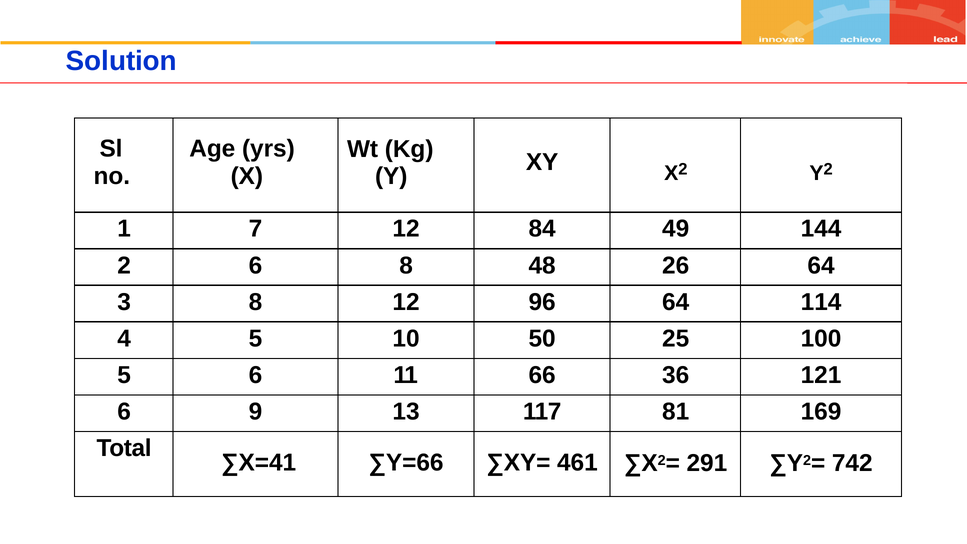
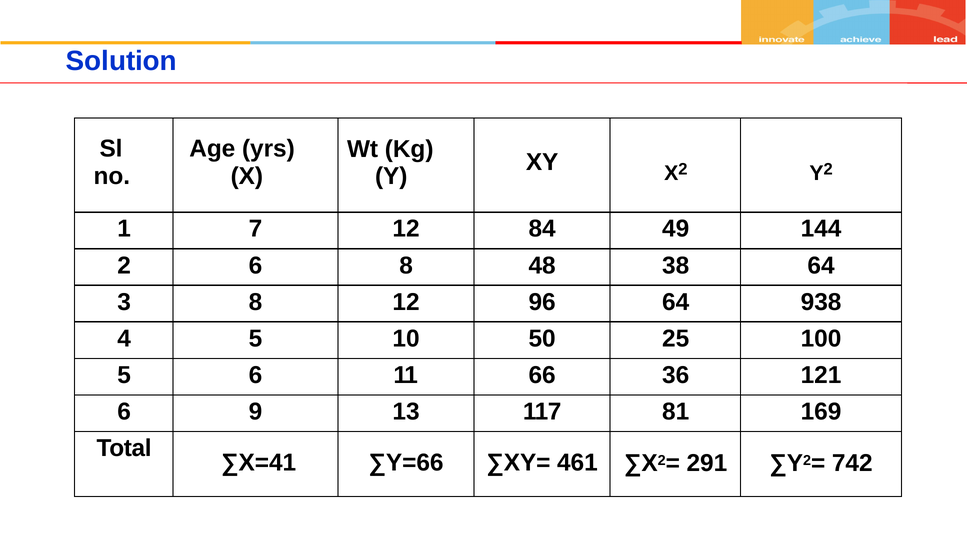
26: 26 -> 38
114: 114 -> 938
